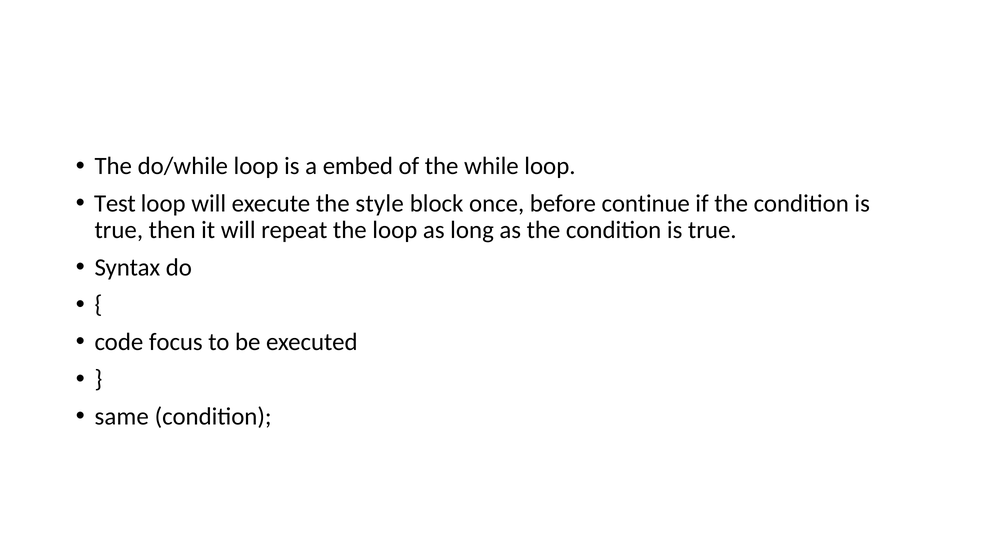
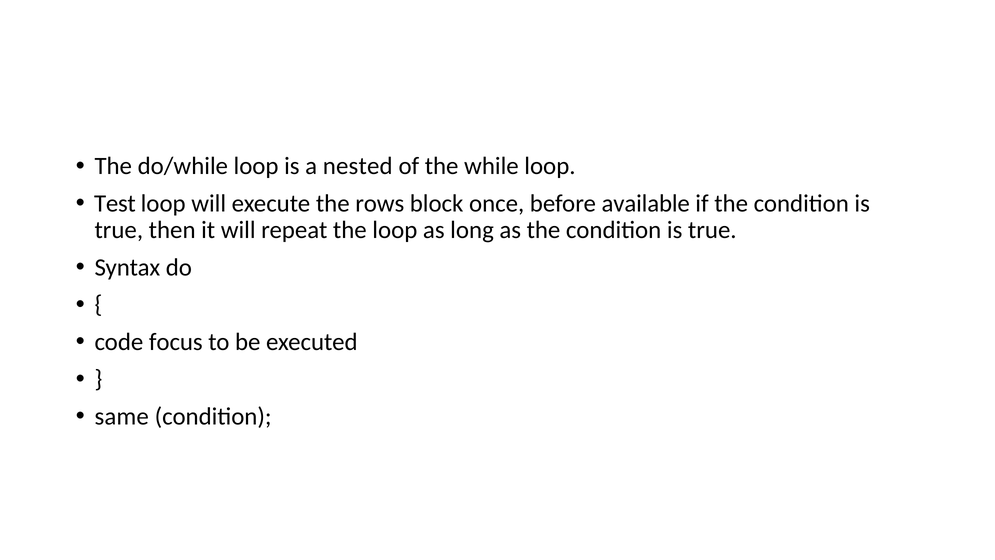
embed: embed -> nested
style: style -> rows
continue: continue -> available
